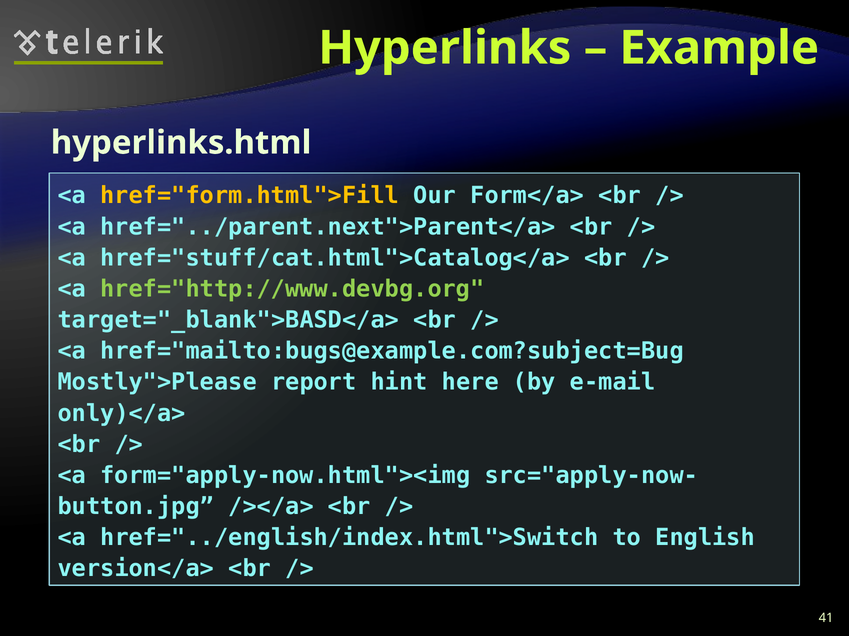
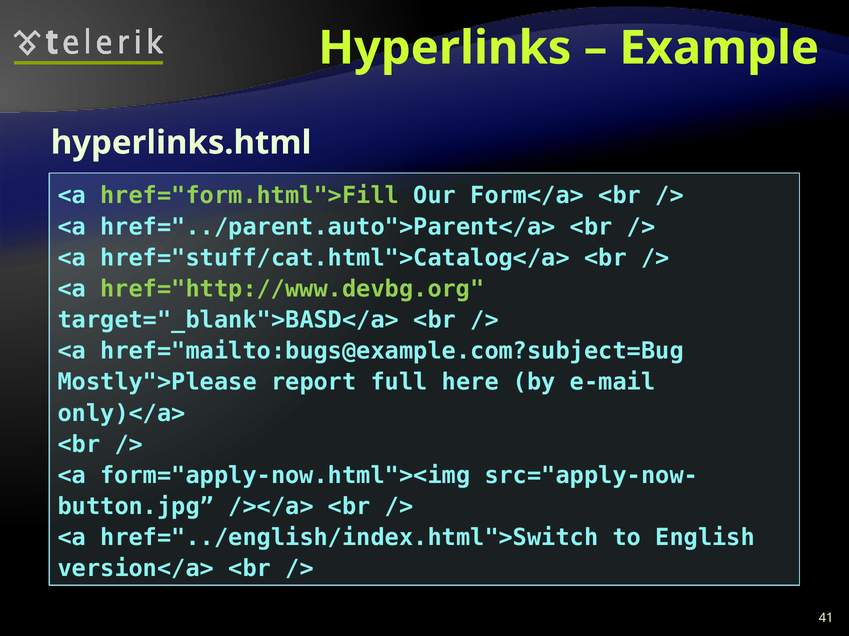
href="form.html">Fill colour: yellow -> light green
href="../parent.next">Parent</a>: href="../parent.next">Parent</a> -> href="../parent.auto">Parent</a>
hint: hint -> full
